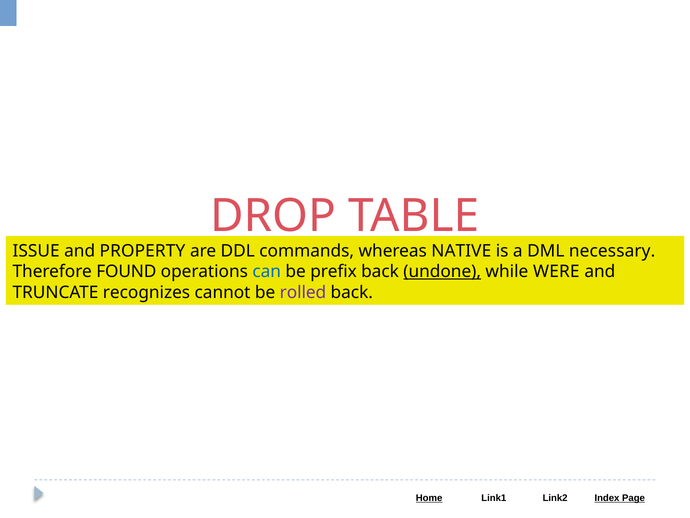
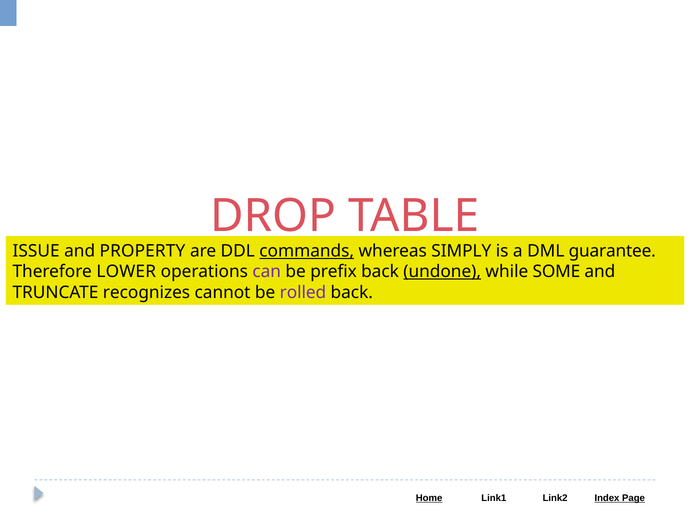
commands underline: none -> present
NATIVE: NATIVE -> SIMPLY
necessary: necessary -> guarantee
FOUND: FOUND -> LOWER
can colour: blue -> purple
WERE: WERE -> SOME
